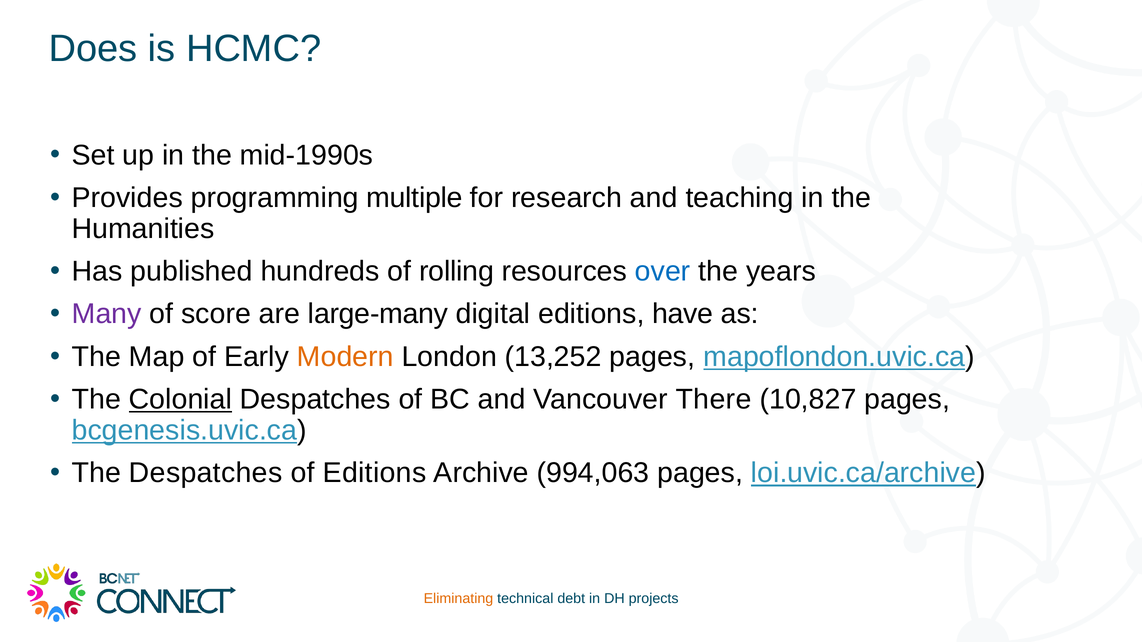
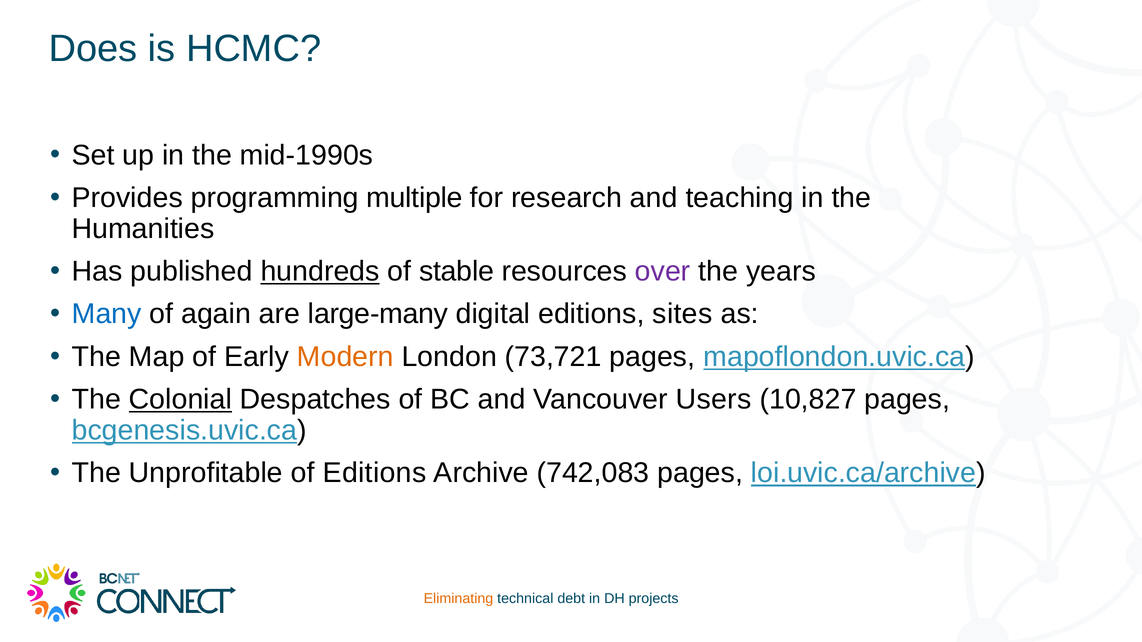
hundreds underline: none -> present
rolling: rolling -> stable
over colour: blue -> purple
Many colour: purple -> blue
score: score -> again
have: have -> sites
13,252: 13,252 -> 73,721
There: There -> Users
The Despatches: Despatches -> Unprofitable
994,063: 994,063 -> 742,083
